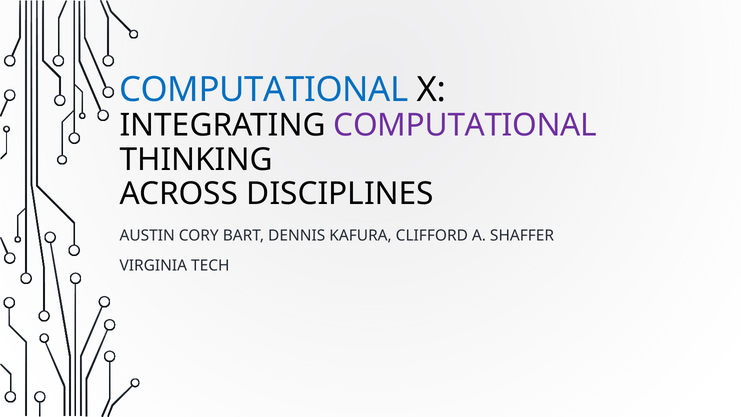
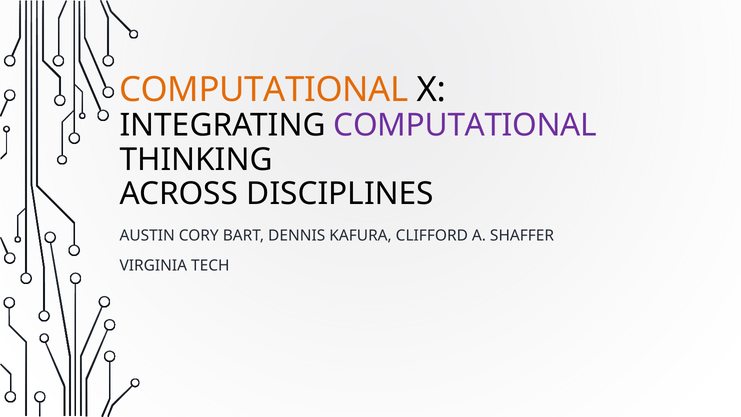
COMPUTATIONAL at (264, 90) colour: blue -> orange
